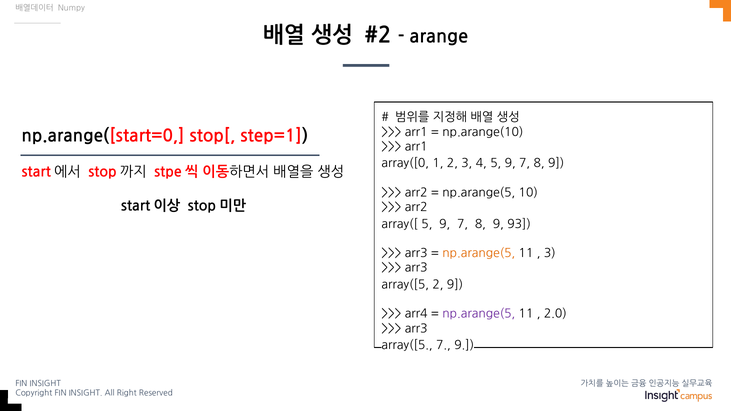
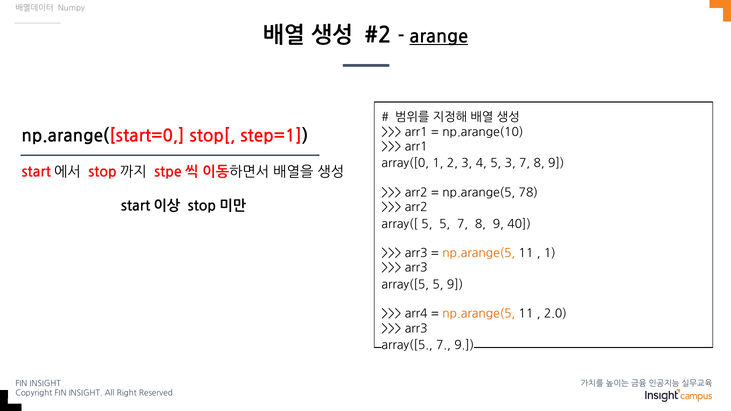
arange underline: none -> present
4 5 9: 9 -> 3
10: 10 -> 78
array([ 5 9: 9 -> 5
93: 93 -> 40
3 at (550, 253): 3 -> 1
array([5 2: 2 -> 5
np.arange(5 at (479, 314) colour: purple -> orange
